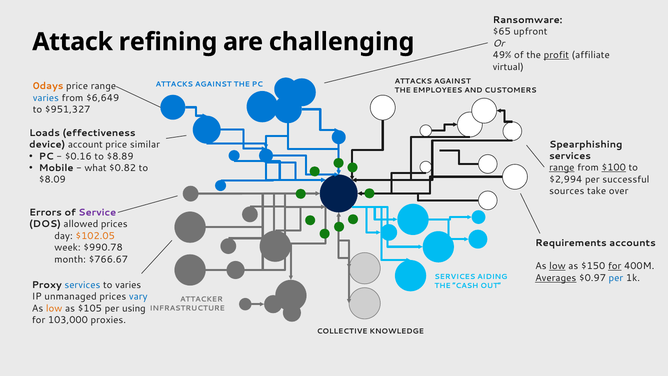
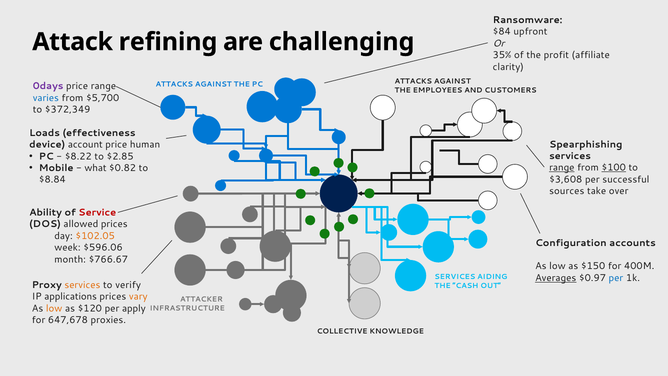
$65: $65 -> $84
49%: 49% -> 35%
profit underline: present -> none
virtual: virtual -> clarity
0days colour: orange -> purple
$6,649: $6,649 -> $5,700
$951,327: $951,327 -> $372,349
similar: similar -> human
$0.16: $0.16 -> $8.22
$8.89: $8.89 -> $2.85
$2,994: $2,994 -> $3,608
$8.09: $8.09 -> $8.84
Errors: Errors -> Ability
Service colour: purple -> red
Requirements: Requirements -> Configuration
$990.78: $990.78 -> $596.06
low at (557, 266) underline: present -> none
for at (615, 266) underline: present -> none
services at (82, 285) colour: blue -> orange
to varies: varies -> verify
unmanaged: unmanaged -> applications
vary colour: blue -> orange
$105: $105 -> $120
using: using -> apply
103,000: 103,000 -> 647,678
